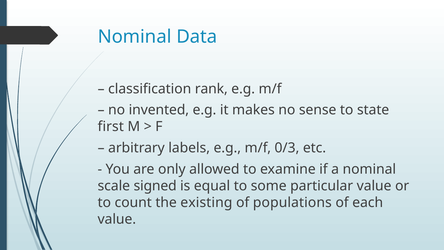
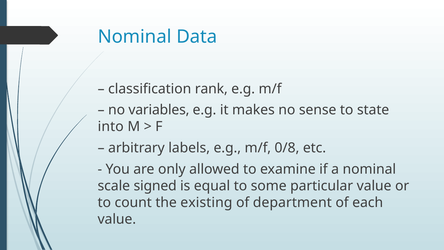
invented: invented -> variables
first: first -> into
0/3: 0/3 -> 0/8
populations: populations -> department
